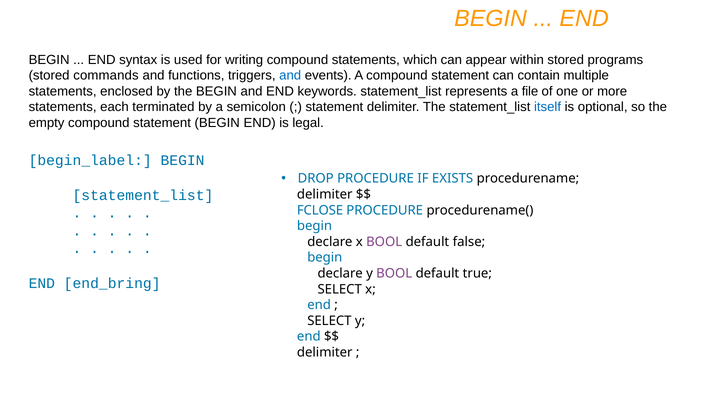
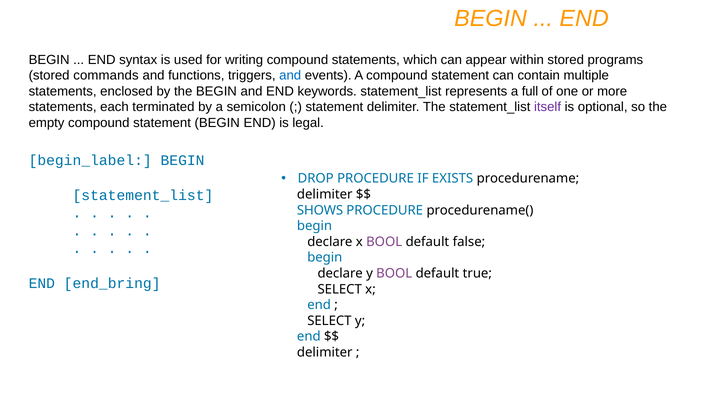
file: file -> full
itself colour: blue -> purple
FCLOSE: FCLOSE -> SHOWS
